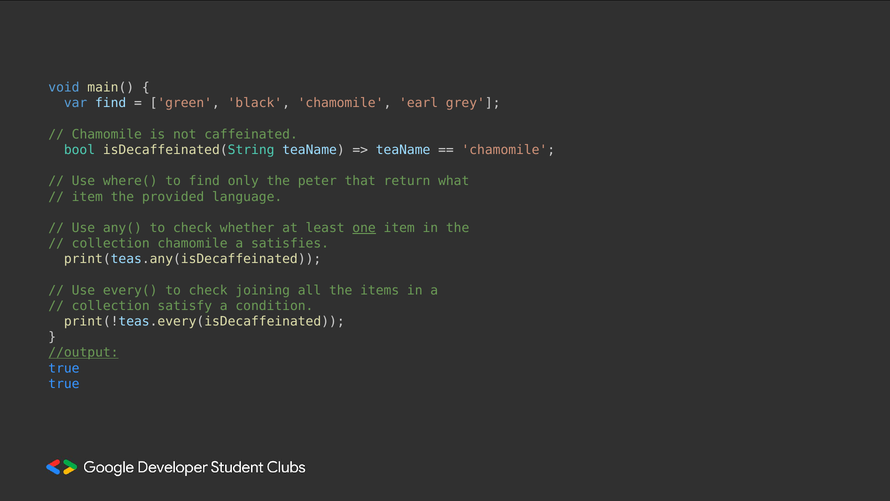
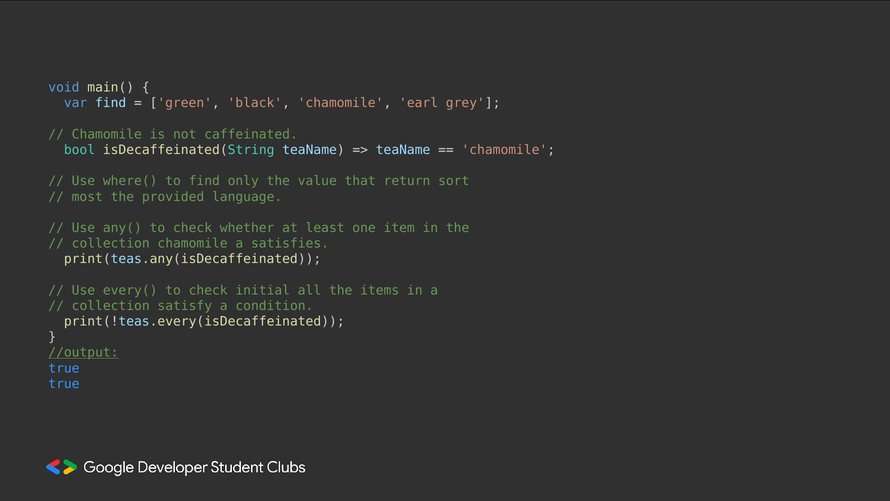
peter: peter -> value
what: what -> sort
item at (87, 197): item -> most
one underline: present -> none
joining: joining -> initial
